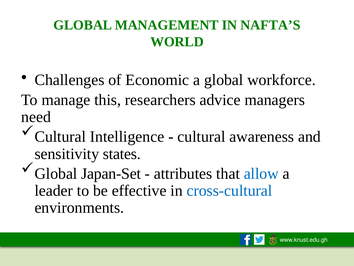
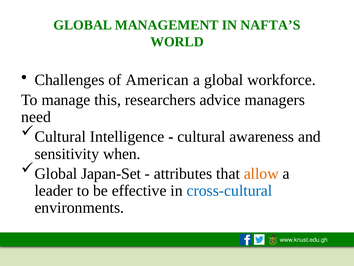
Economic: Economic -> American
states: states -> when
allow colour: blue -> orange
